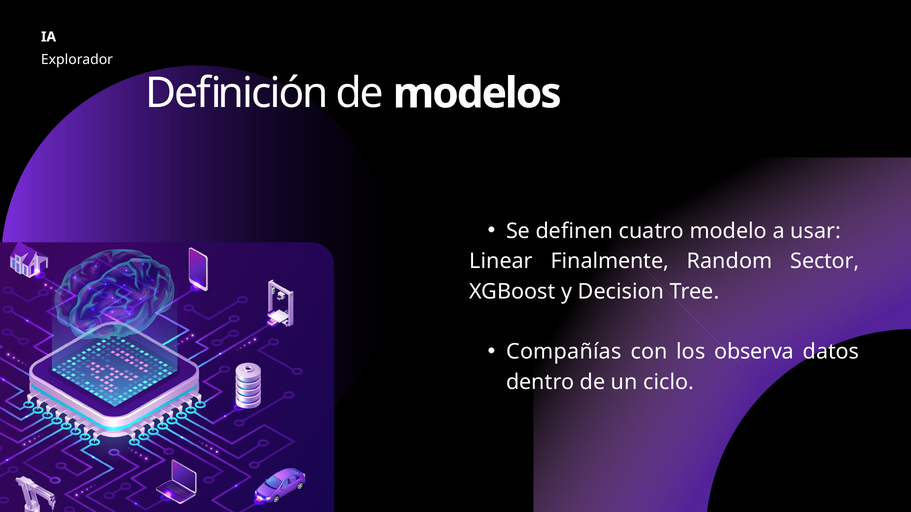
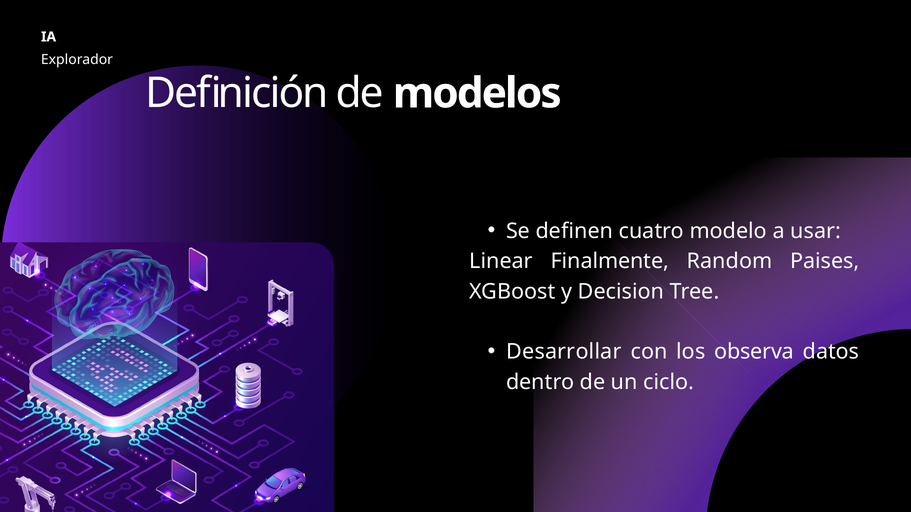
Sector: Sector -> Paises
Compañías: Compañías -> Desarrollar
